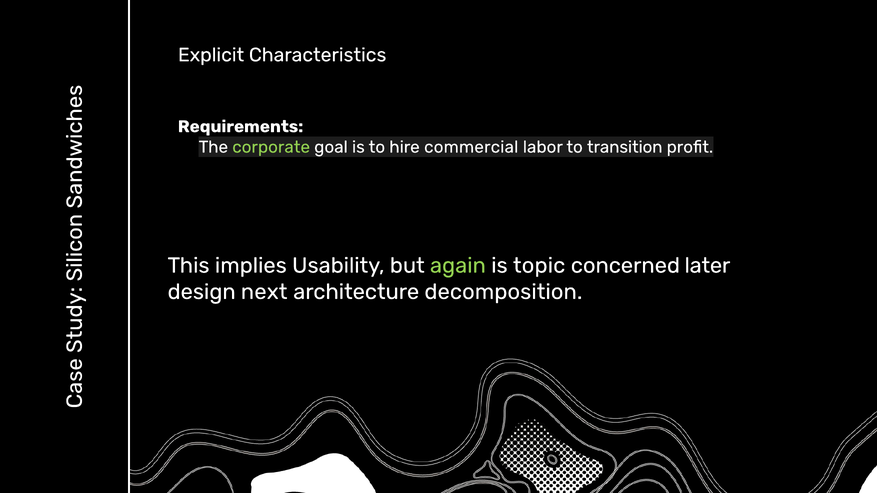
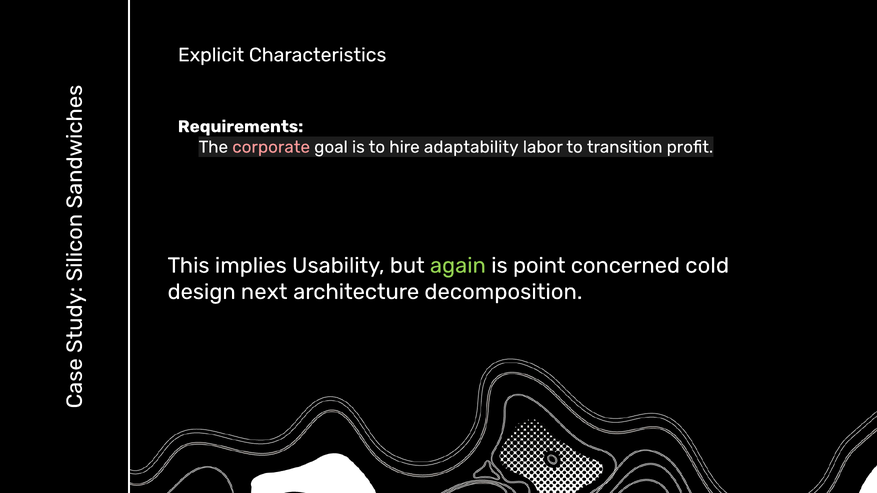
corporate colour: light green -> pink
commercial: commercial -> adaptability
topic: topic -> point
later: later -> cold
